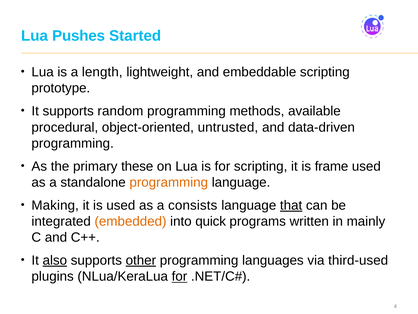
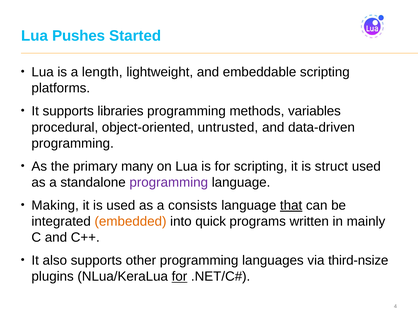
prototype: prototype -> platforms
random: random -> libraries
available: available -> variables
these: these -> many
frame: frame -> struct
programming at (169, 182) colour: orange -> purple
also underline: present -> none
other underline: present -> none
third-used: third-used -> third-nsize
